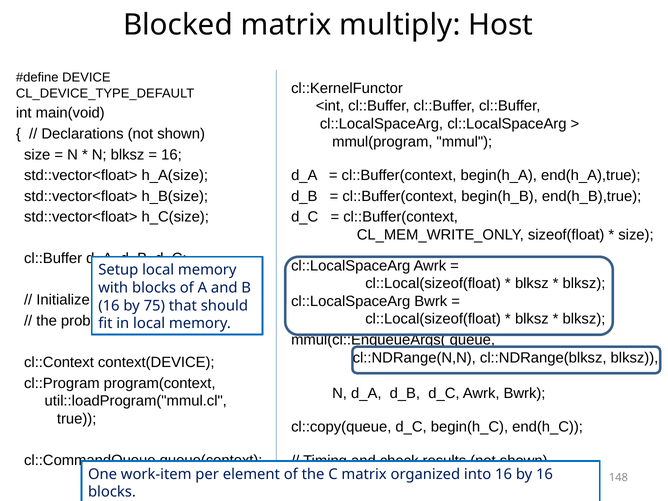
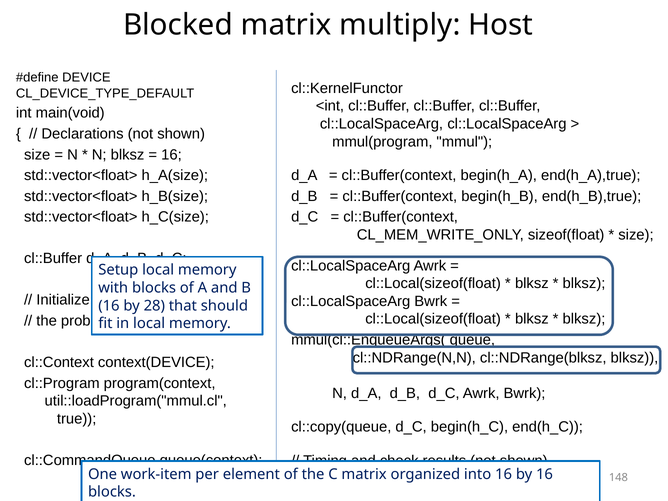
75: 75 -> 28
